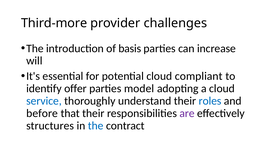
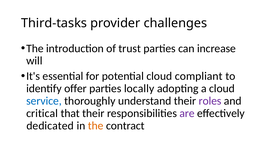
Third-more: Third-more -> Third-tasks
basis: basis -> trust
model: model -> locally
roles colour: blue -> purple
before: before -> critical
structures: structures -> dedicated
the at (96, 126) colour: blue -> orange
